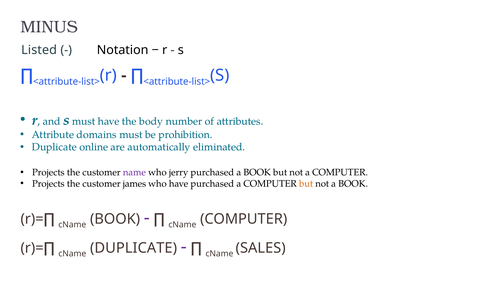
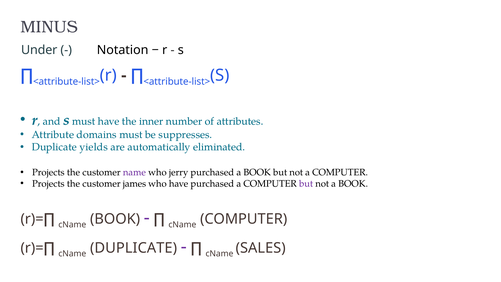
Listed: Listed -> Under
body: body -> inner
prohibition: prohibition -> suppresses
online: online -> yields
but at (306, 184) colour: orange -> purple
